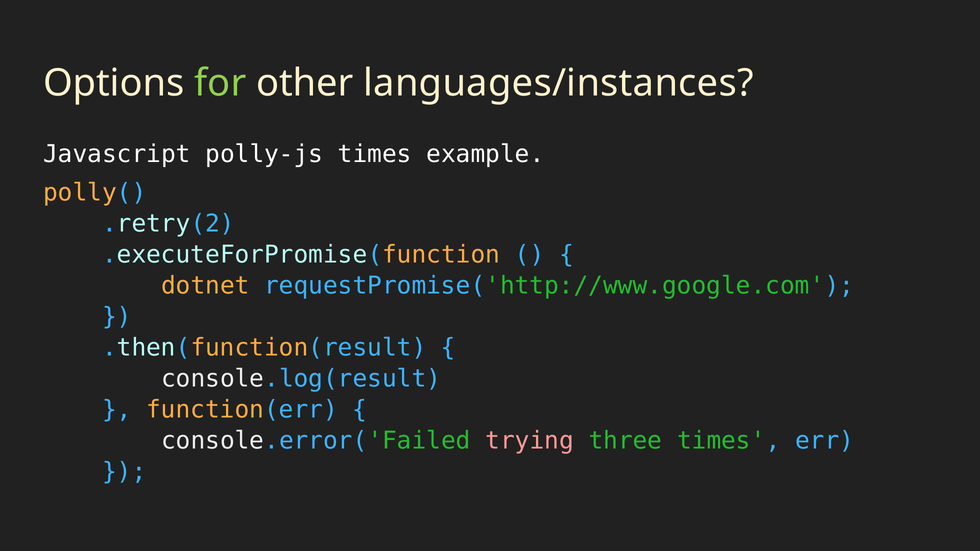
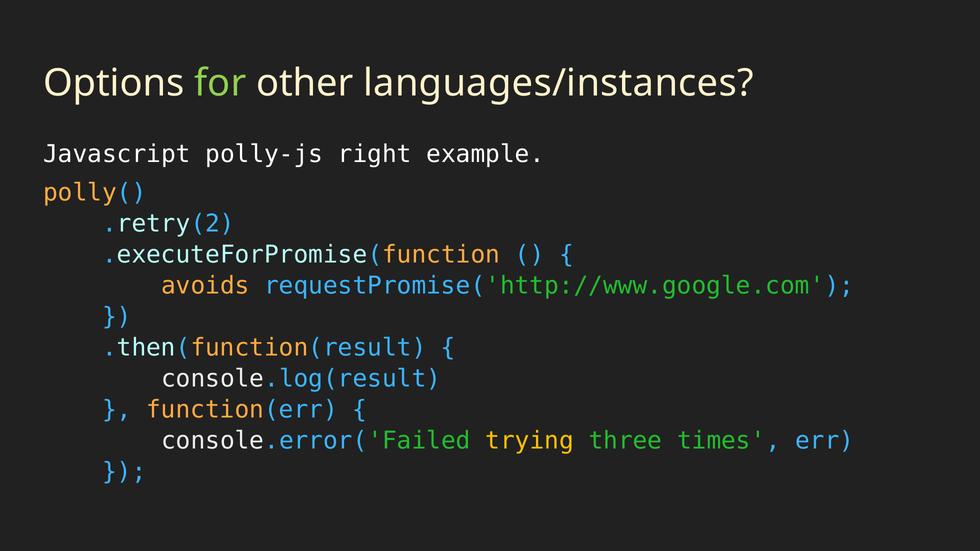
polly-js times: times -> right
dotnet: dotnet -> avoids
trying colour: pink -> yellow
